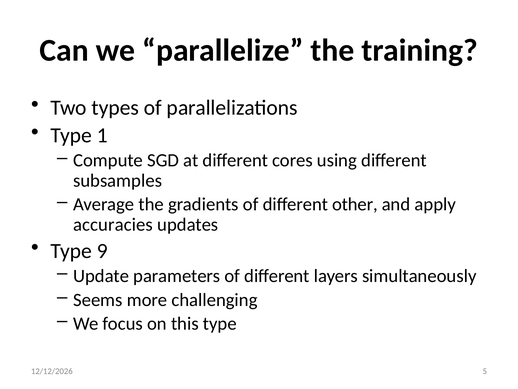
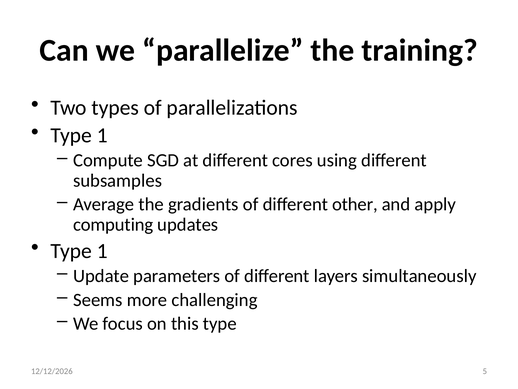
accuracies: accuracies -> computing
9 at (102, 251): 9 -> 1
